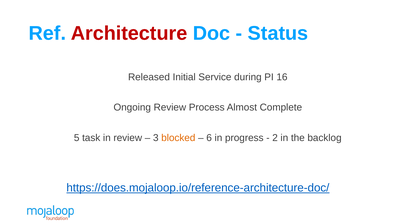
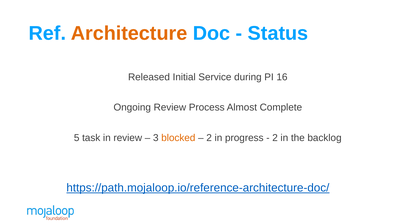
Architecture colour: red -> orange
6 at (209, 138): 6 -> 2
https://does.mojaloop.io/reference-architecture-doc/: https://does.mojaloop.io/reference-architecture-doc/ -> https://path.mojaloop.io/reference-architecture-doc/
